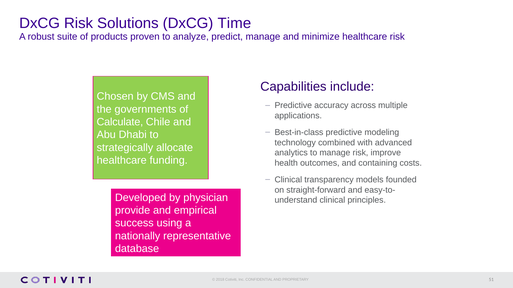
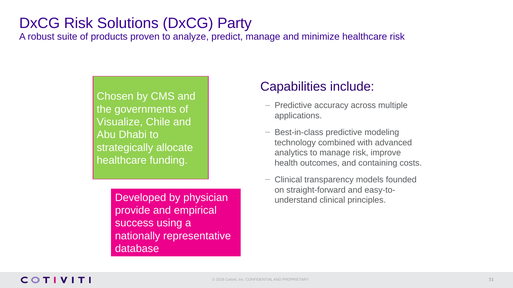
Time: Time -> Party
Calculate: Calculate -> Visualize
